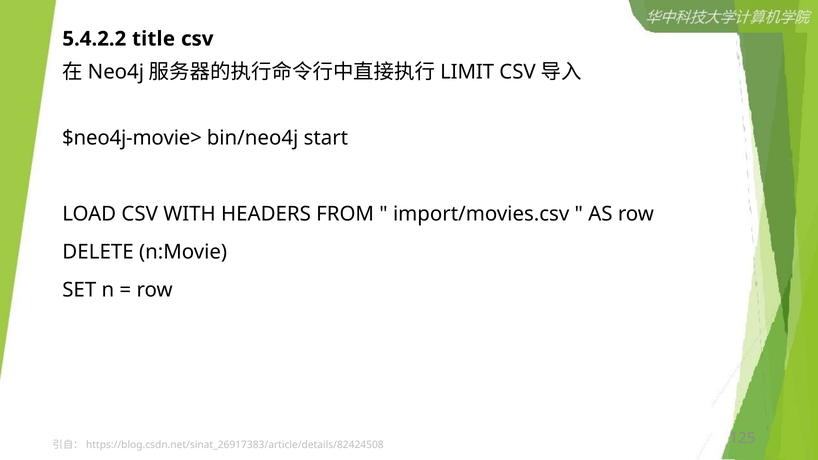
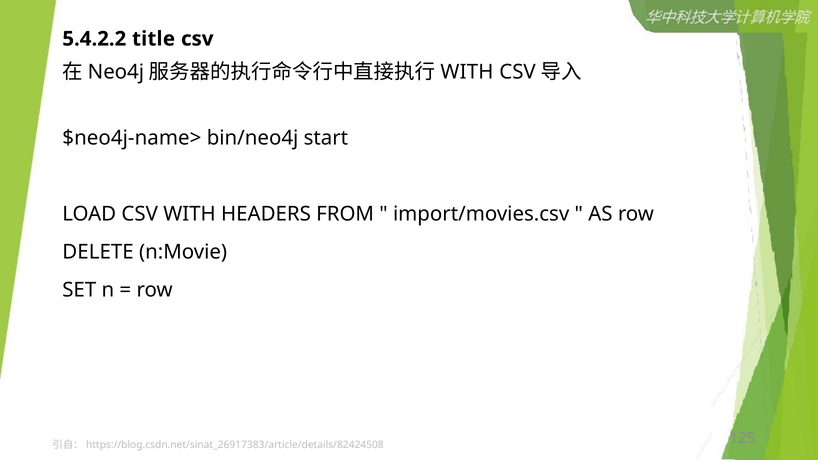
LIMIT at (467, 72): LIMIT -> WITH
$neo4j-movie>: $neo4j-movie> -> $neo4j-name>
